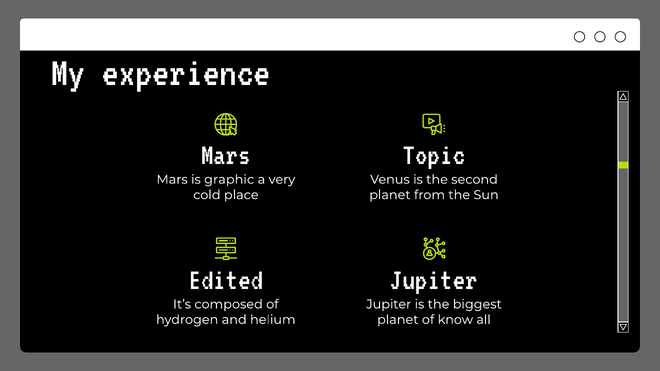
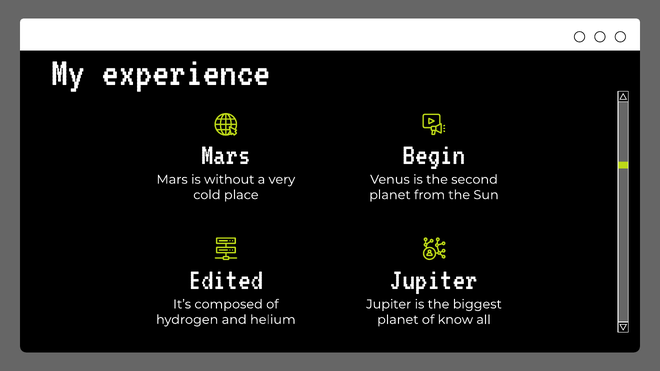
Topic: Topic -> Begin
graphic: graphic -> without
